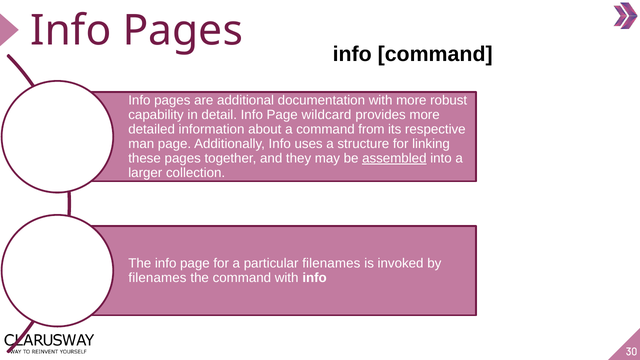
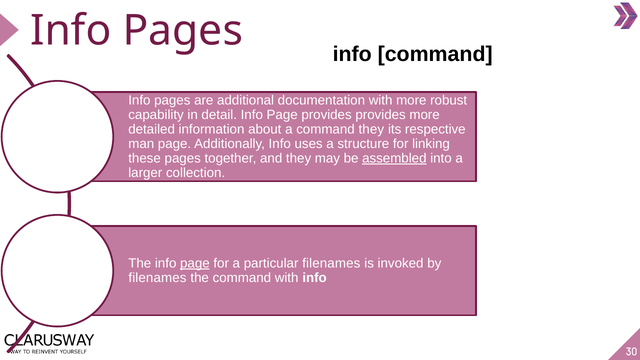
Page wildcard: wildcard -> provides
command from: from -> they
page at (195, 263) underline: none -> present
